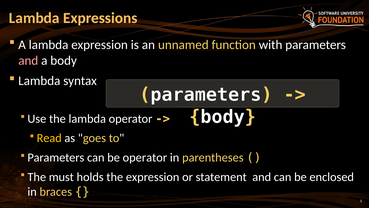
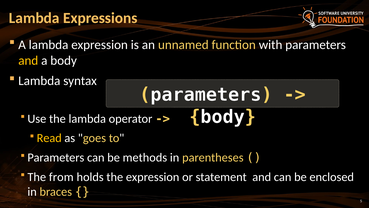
and at (28, 60) colour: pink -> yellow
be operator: operator -> methods
must: must -> from
